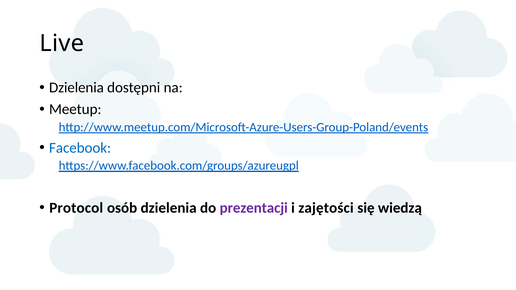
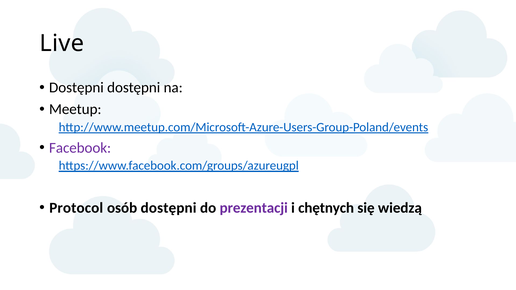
Dzielenia at (76, 88): Dzielenia -> Dostępni
Facebook colour: blue -> purple
osób dzielenia: dzielenia -> dostępni
zajętości: zajętości -> chętnych
